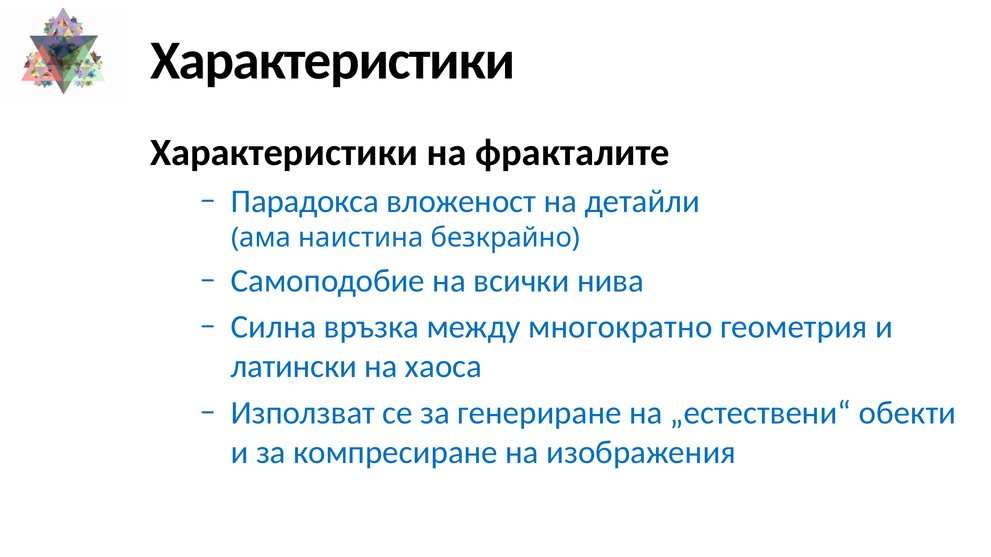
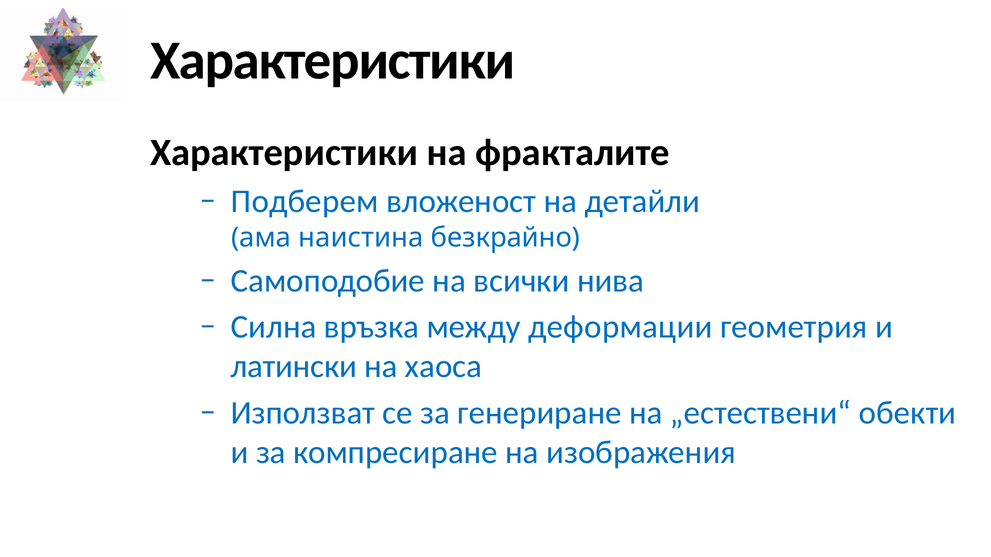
Парадокса: Парадокса -> Подберем
многократно: многократно -> деформации
